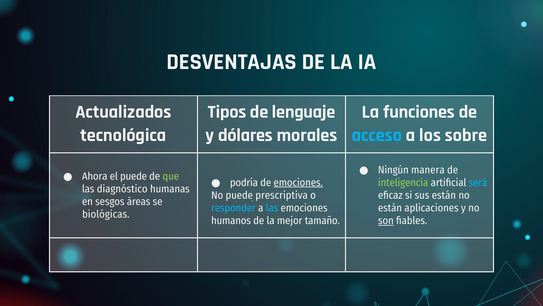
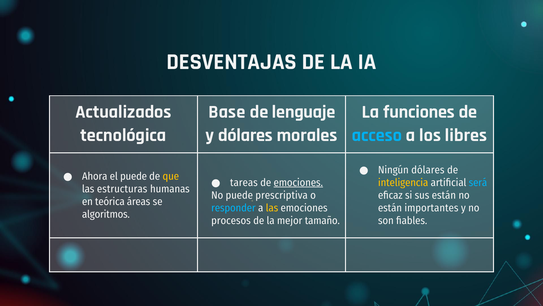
Tipos: Tipos -> Base
sobre: sobre -> libres
Ningún manera: manera -> dólares
que colour: light green -> yellow
podría: podría -> tareas
inteligencia colour: light green -> yellow
diagnóstico: diagnóstico -> estructuras
sesgos: sesgos -> teórica
las at (272, 208) colour: light blue -> yellow
aplicaciones: aplicaciones -> importantes
biológicas: biológicas -> algoritmos
humanos: humanos -> procesos
son underline: present -> none
